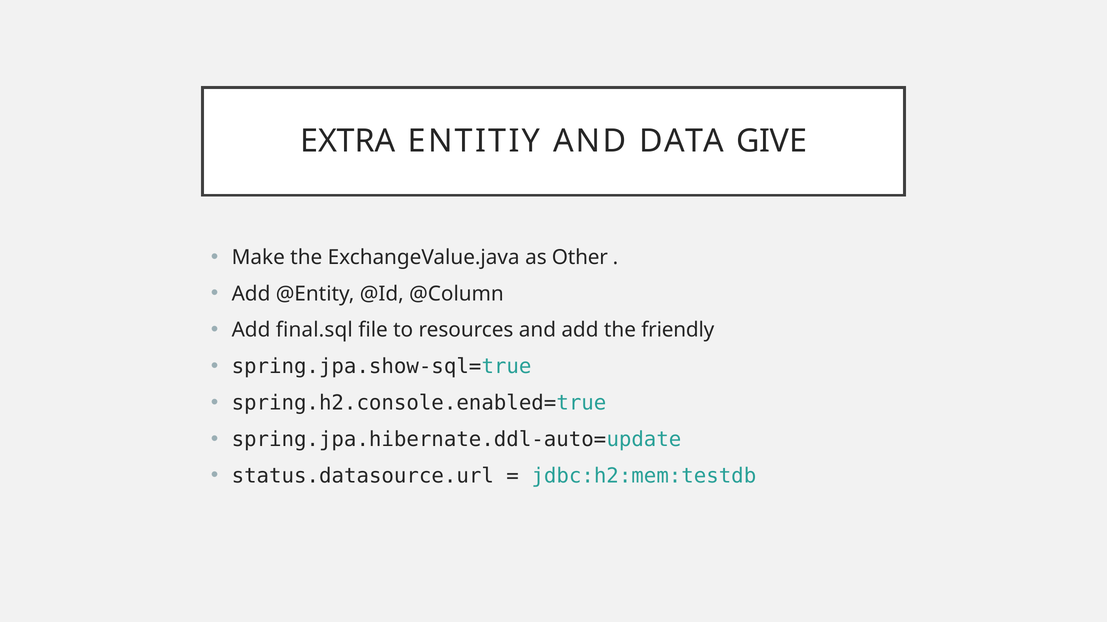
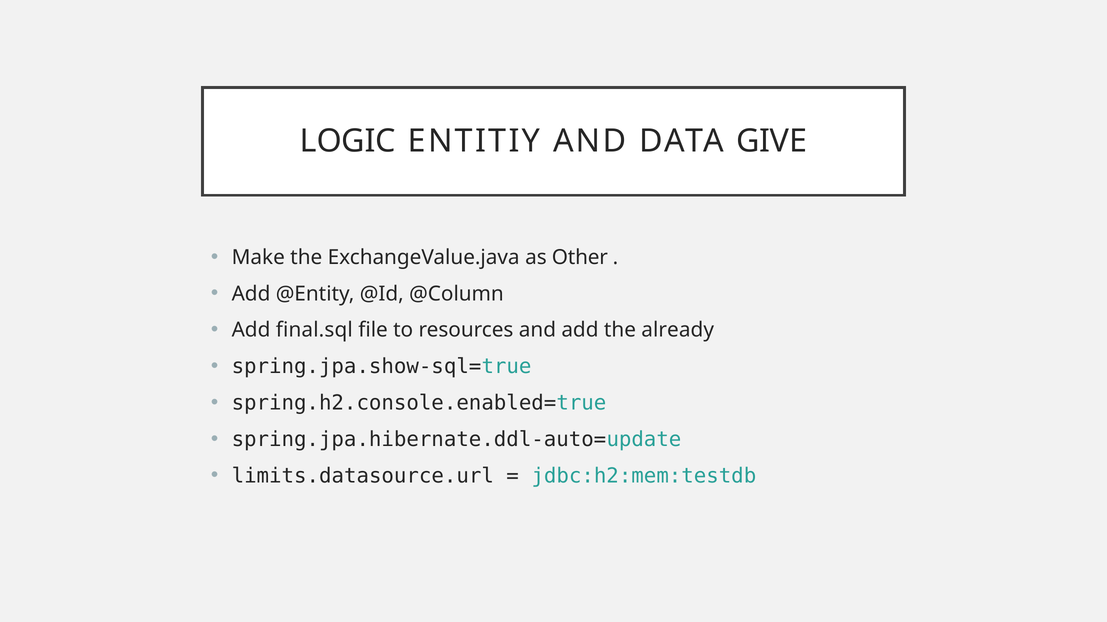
EXTRA: EXTRA -> LOGIC
friendly: friendly -> already
status.datasource.url: status.datasource.url -> limits.datasource.url
